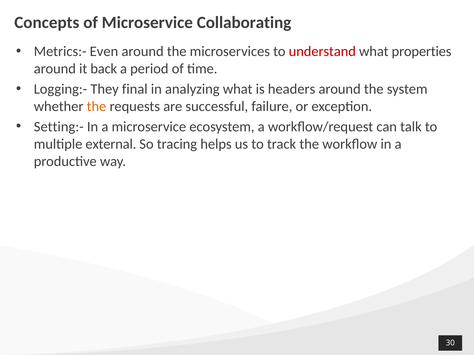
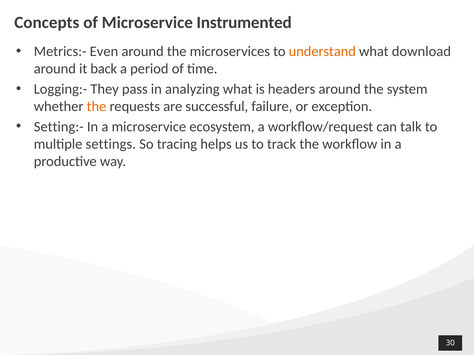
Collaborating: Collaborating -> Instrumented
understand colour: red -> orange
properties: properties -> download
final: final -> pass
external: external -> settings
